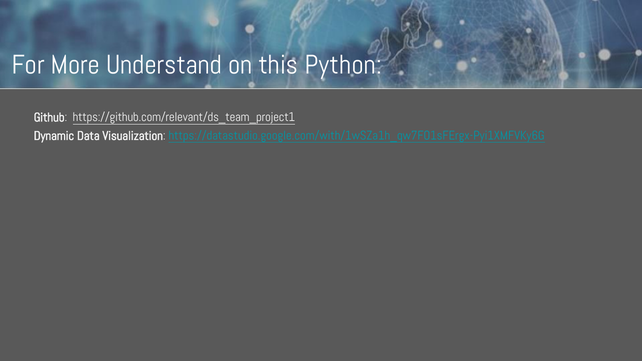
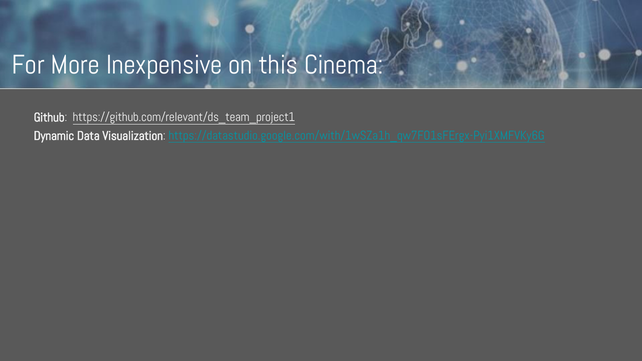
Understand: Understand -> Inexpensive
Python: Python -> Cinema
